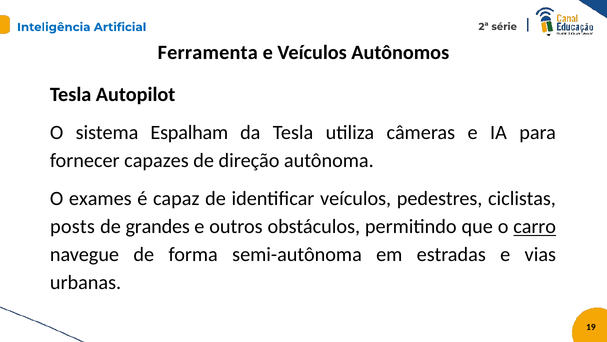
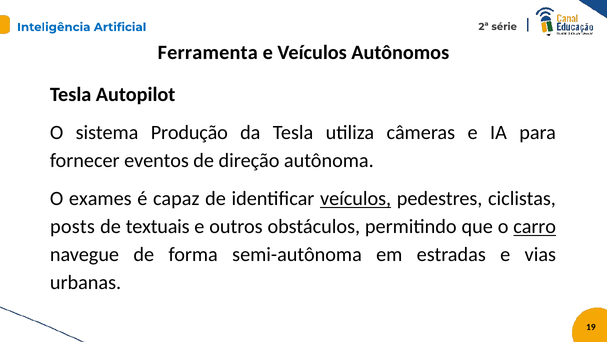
Espalham: Espalham -> Produção
capazes: capazes -> eventos
veículos at (356, 198) underline: none -> present
grandes: grandes -> textuais
